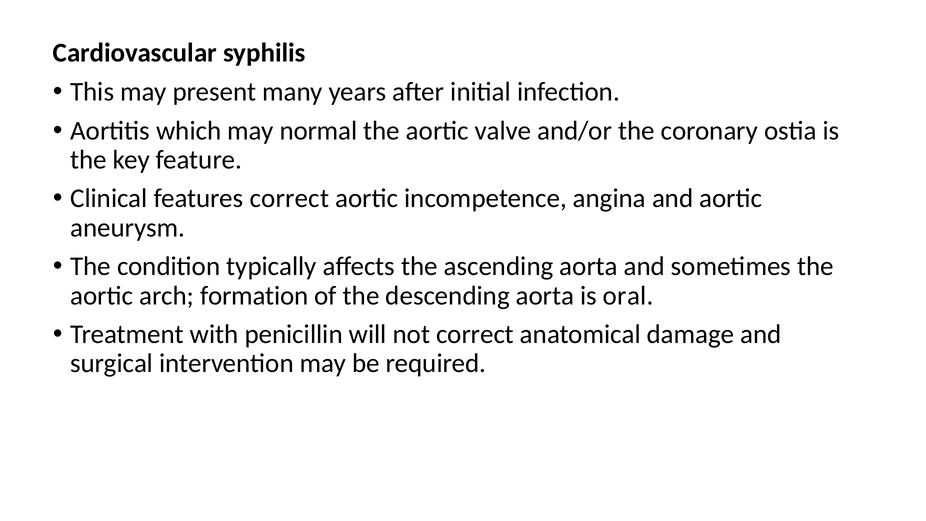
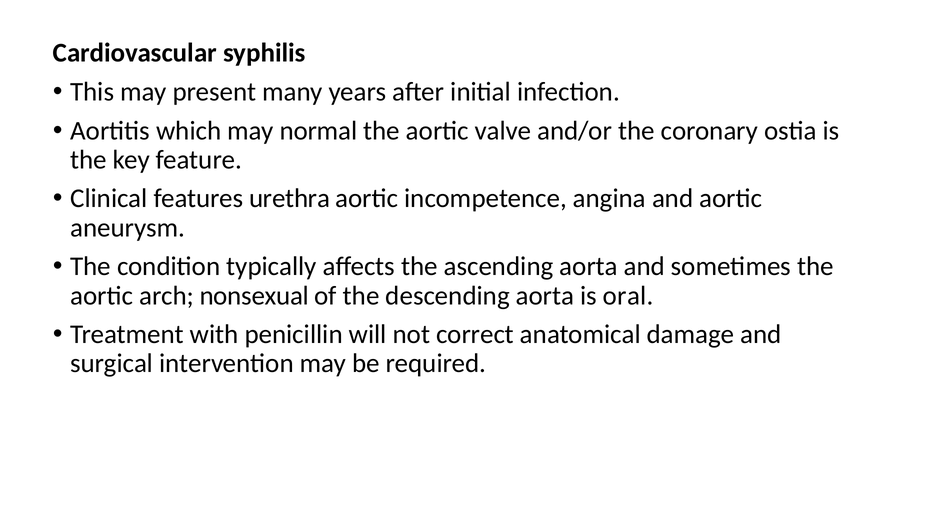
features correct: correct -> urethra
formation: formation -> nonsexual
